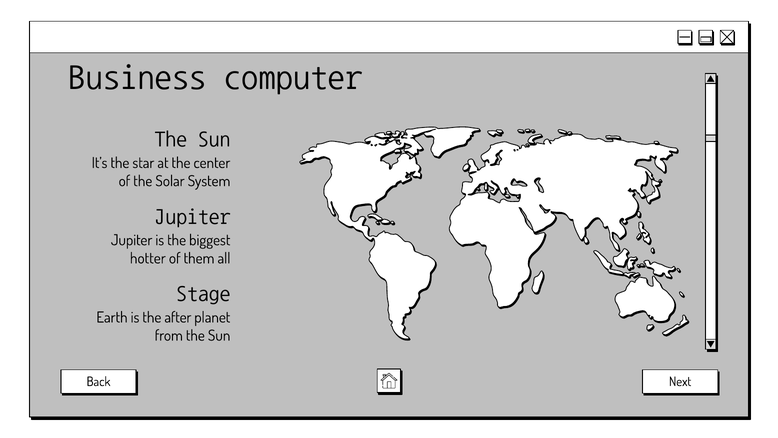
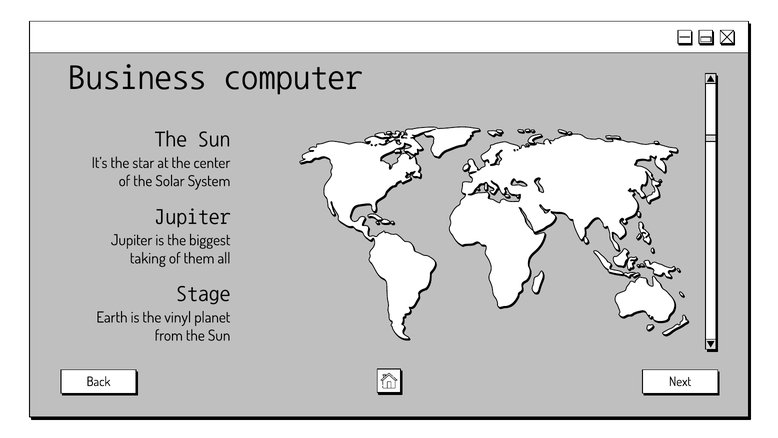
hotter: hotter -> taking
after: after -> vinyl
